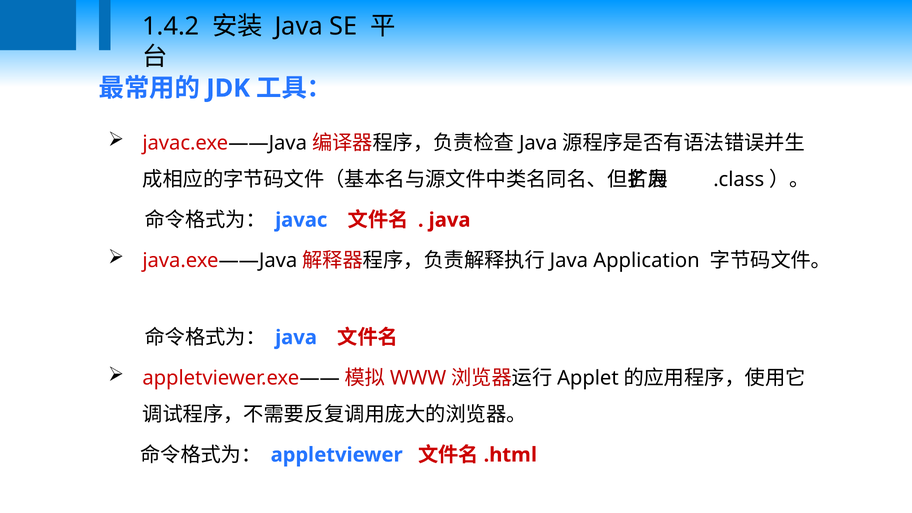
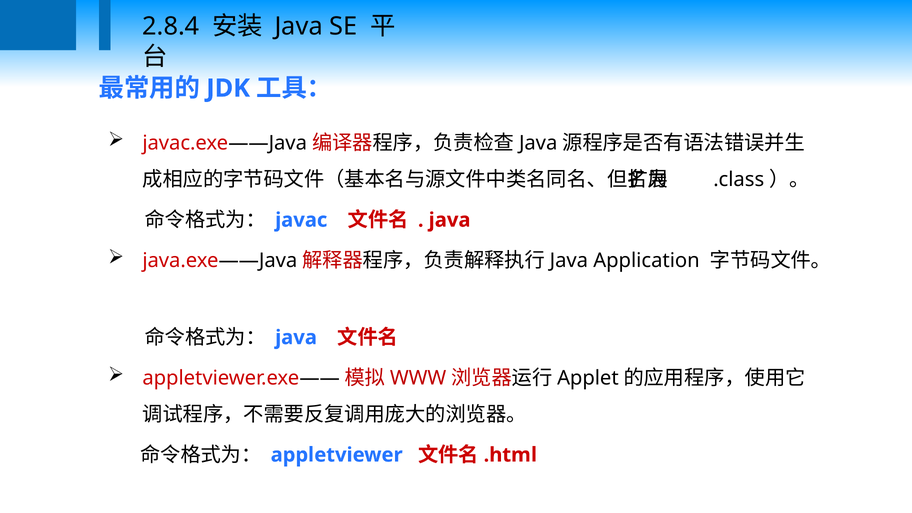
1.4.2: 1.4.2 -> 2.8.4
